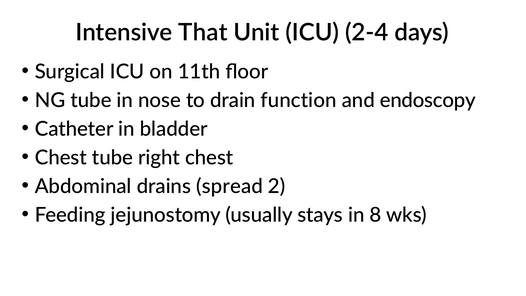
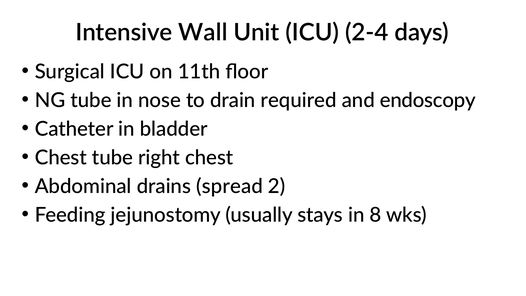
That: That -> Wall
function: function -> required
